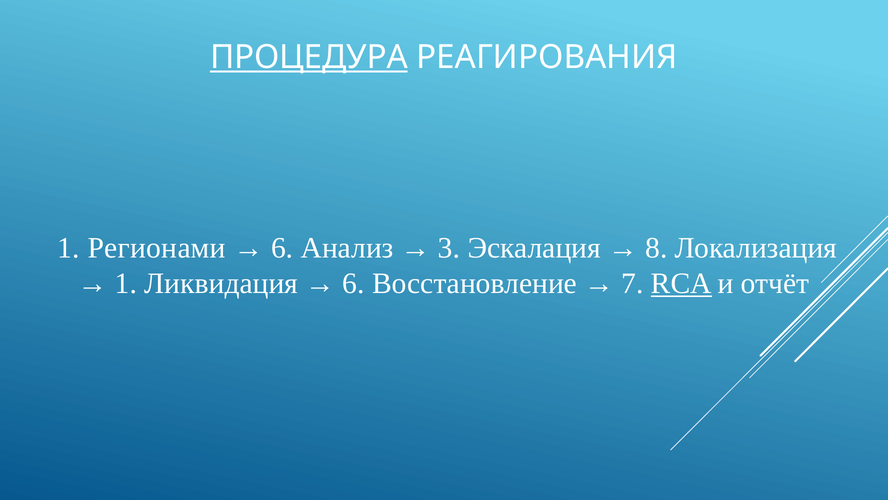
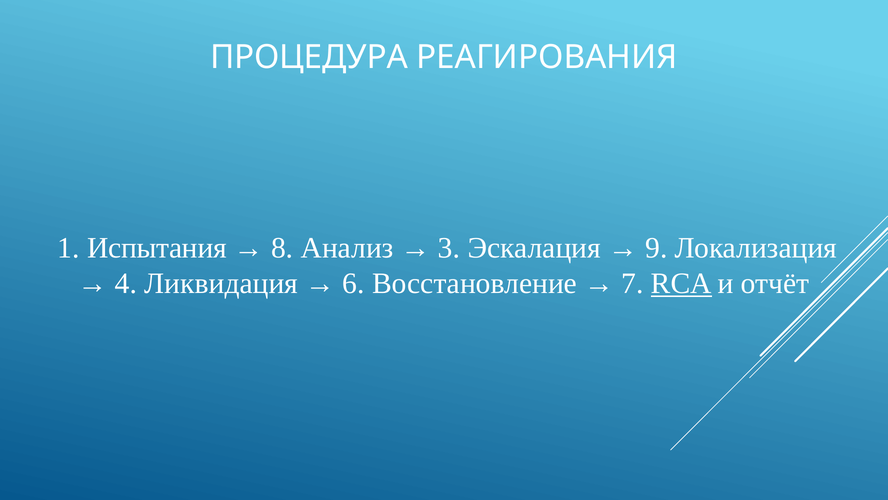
ПРОЦЕДУРА underline: present -> none
Регионами: Регионами -> Испытания
6 at (282, 248): 6 -> 8
8: 8 -> 9
1 at (126, 283): 1 -> 4
